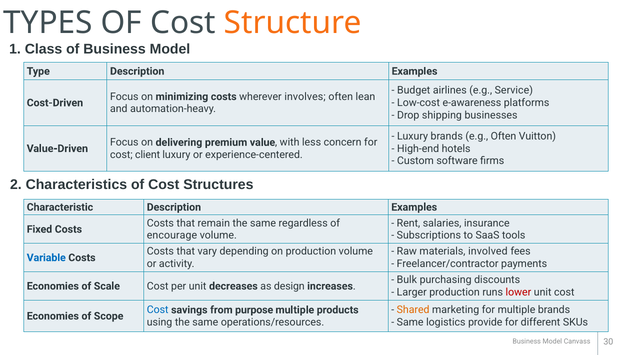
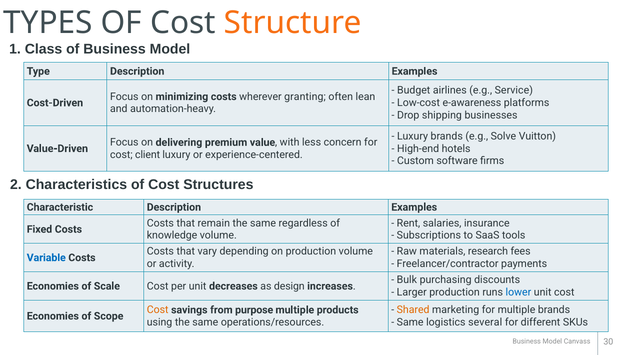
involves: involves -> granting
e.g Often: Often -> Solve
encourage: encourage -> knowledge
involved: involved -> research
lower colour: red -> blue
Cost at (158, 310) colour: blue -> orange
provide: provide -> several
